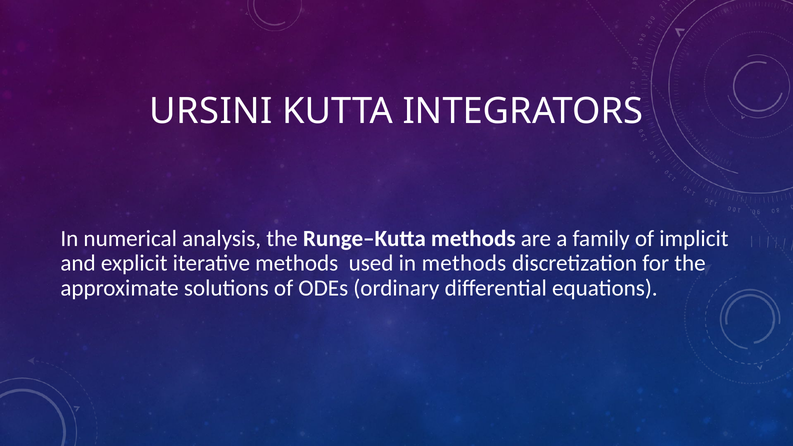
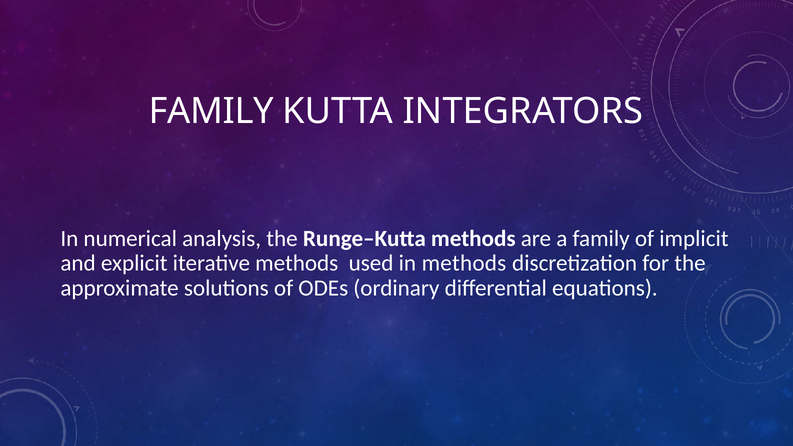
URSINI at (211, 111): URSINI -> FAMILY
